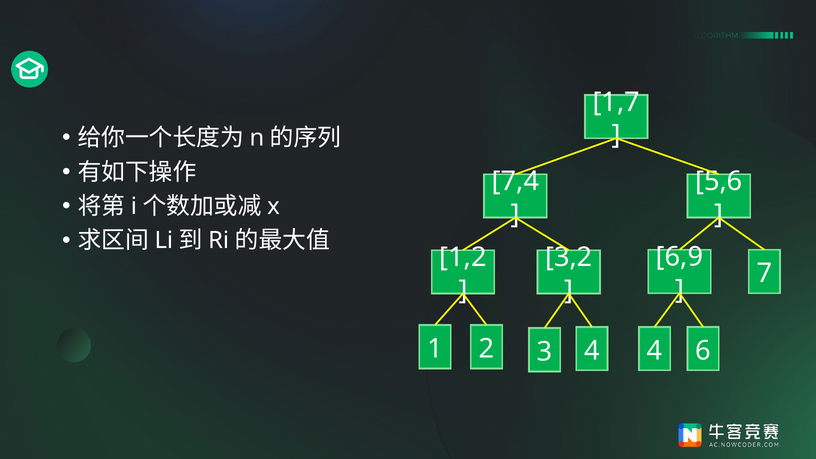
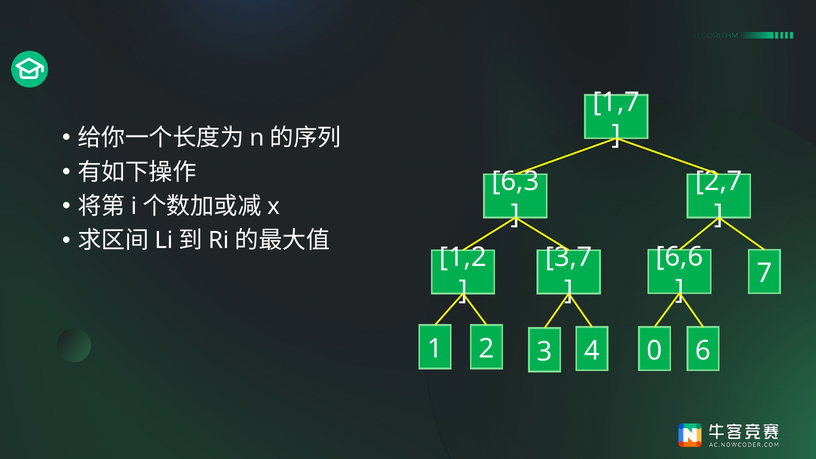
7,4: 7,4 -> 6,3
5,6: 5,6 -> 2,7
6,9: 6,9 -> 6,6
3,2: 3,2 -> 3,7
2 4: 4 -> 0
